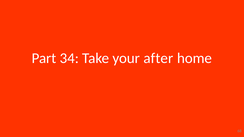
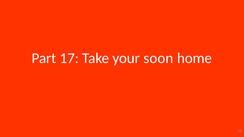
34: 34 -> 17
after: after -> soon
